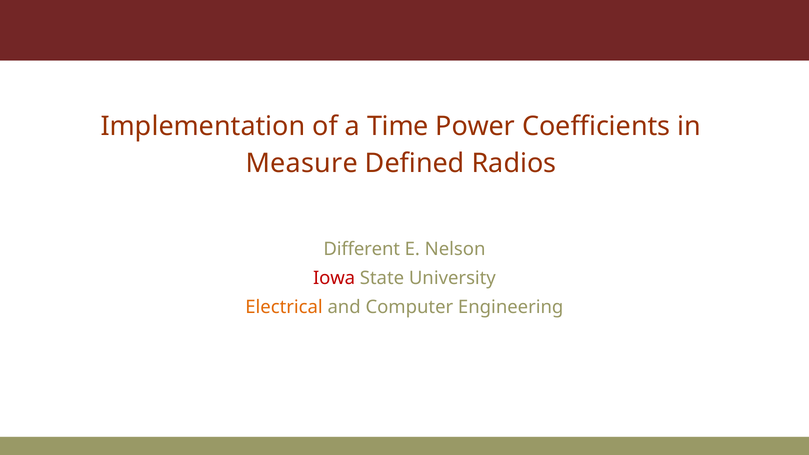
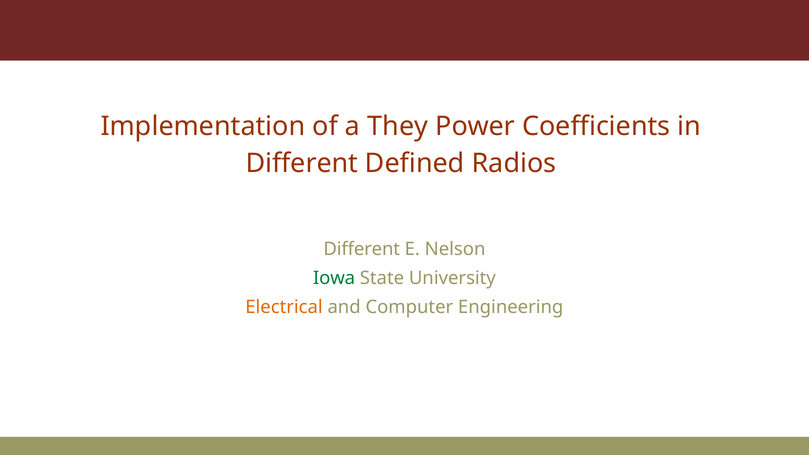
Time: Time -> They
Measure at (302, 163): Measure -> Different
Iowa colour: red -> green
